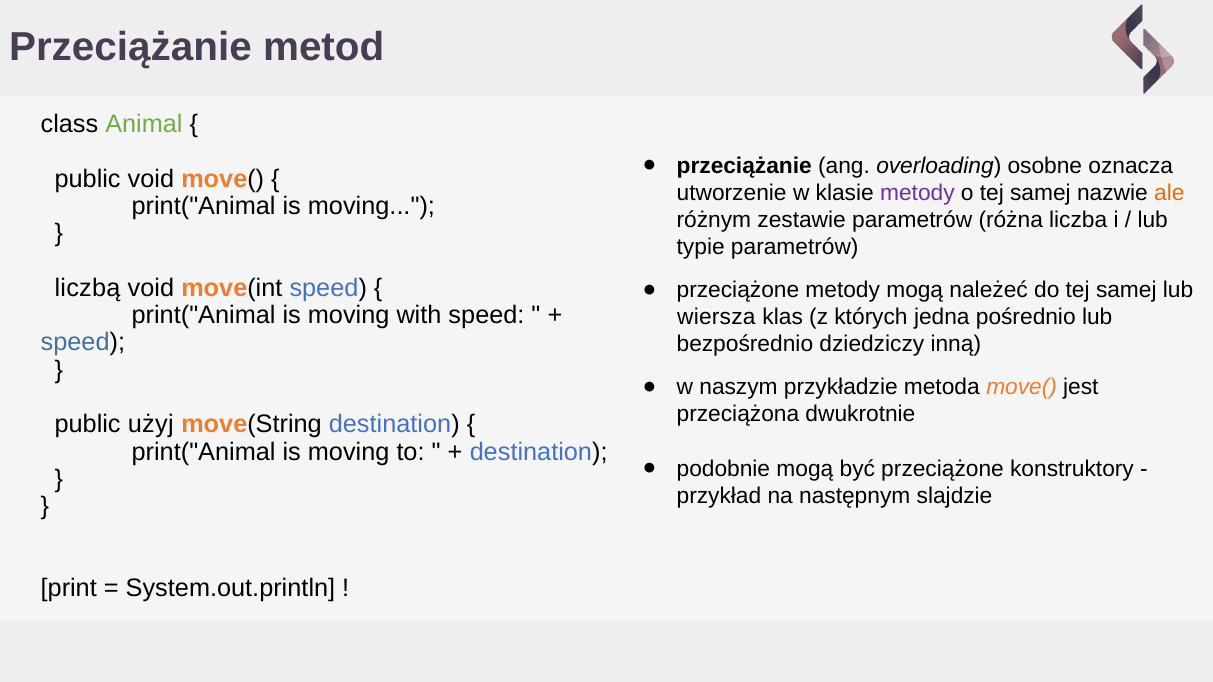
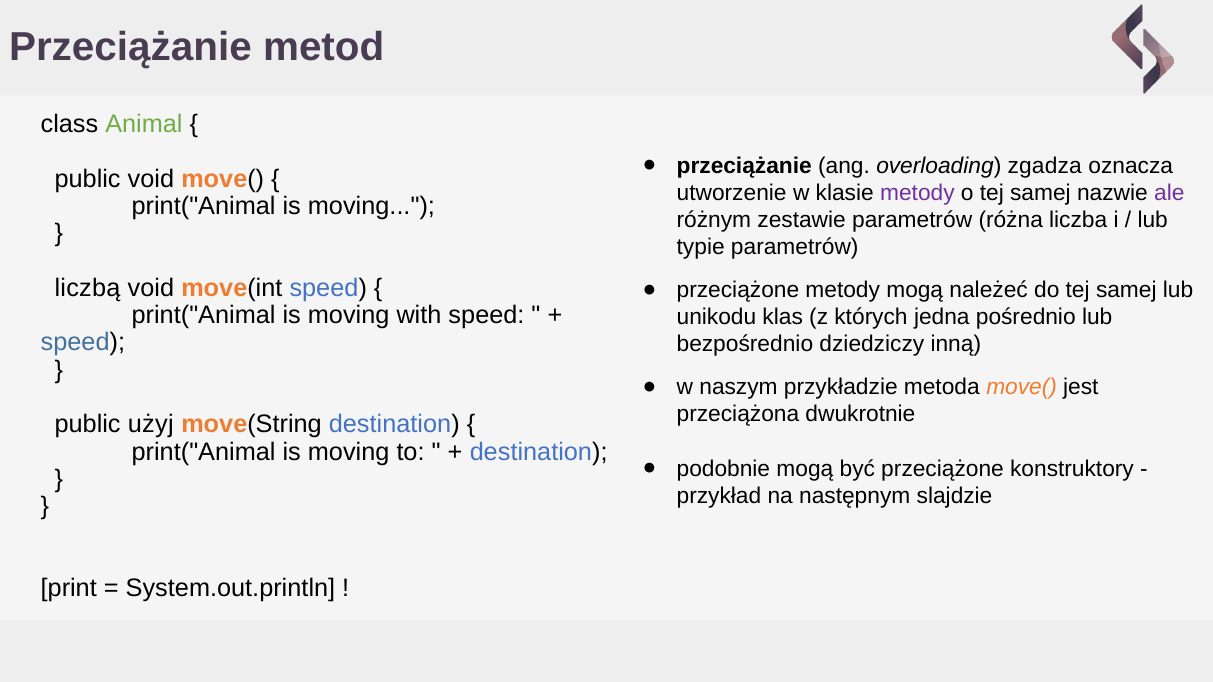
osobne: osobne -> zgadza
ale colour: orange -> purple
wiersza: wiersza -> unikodu
